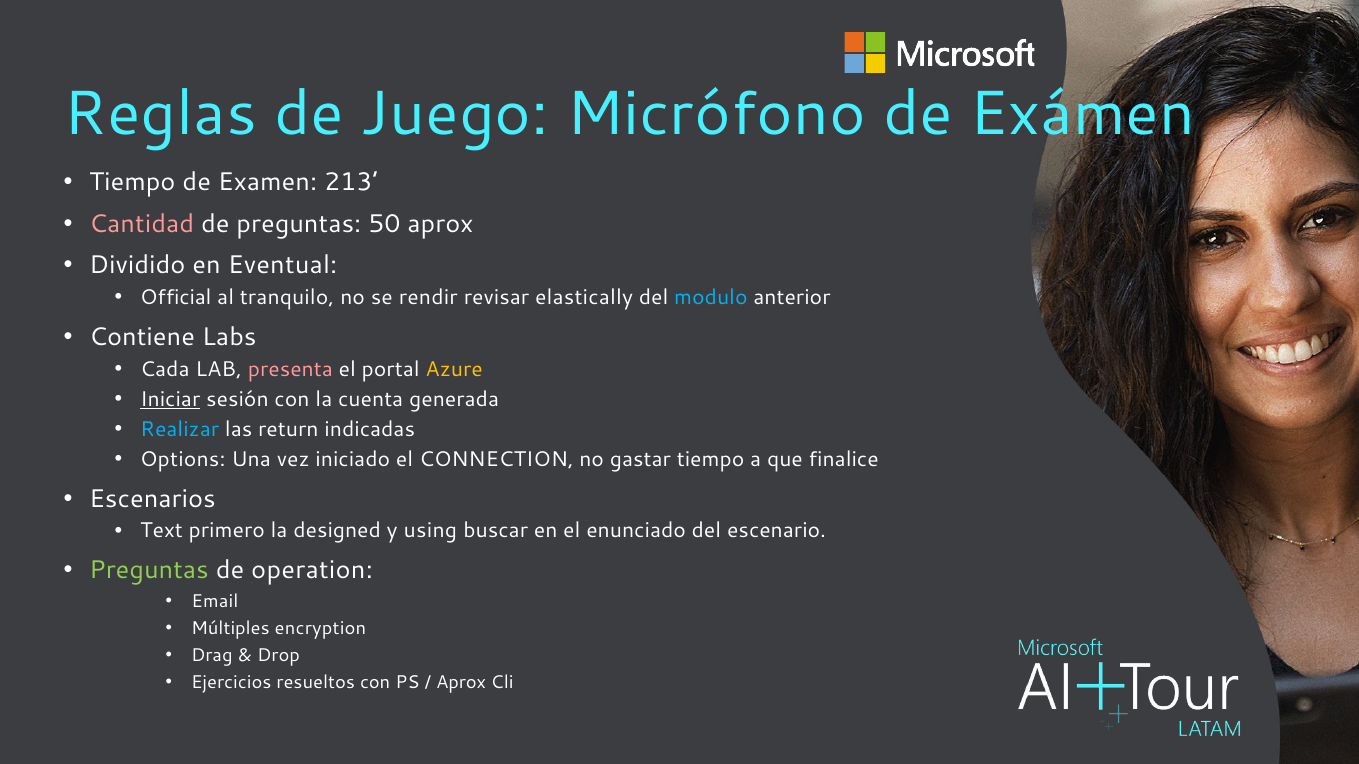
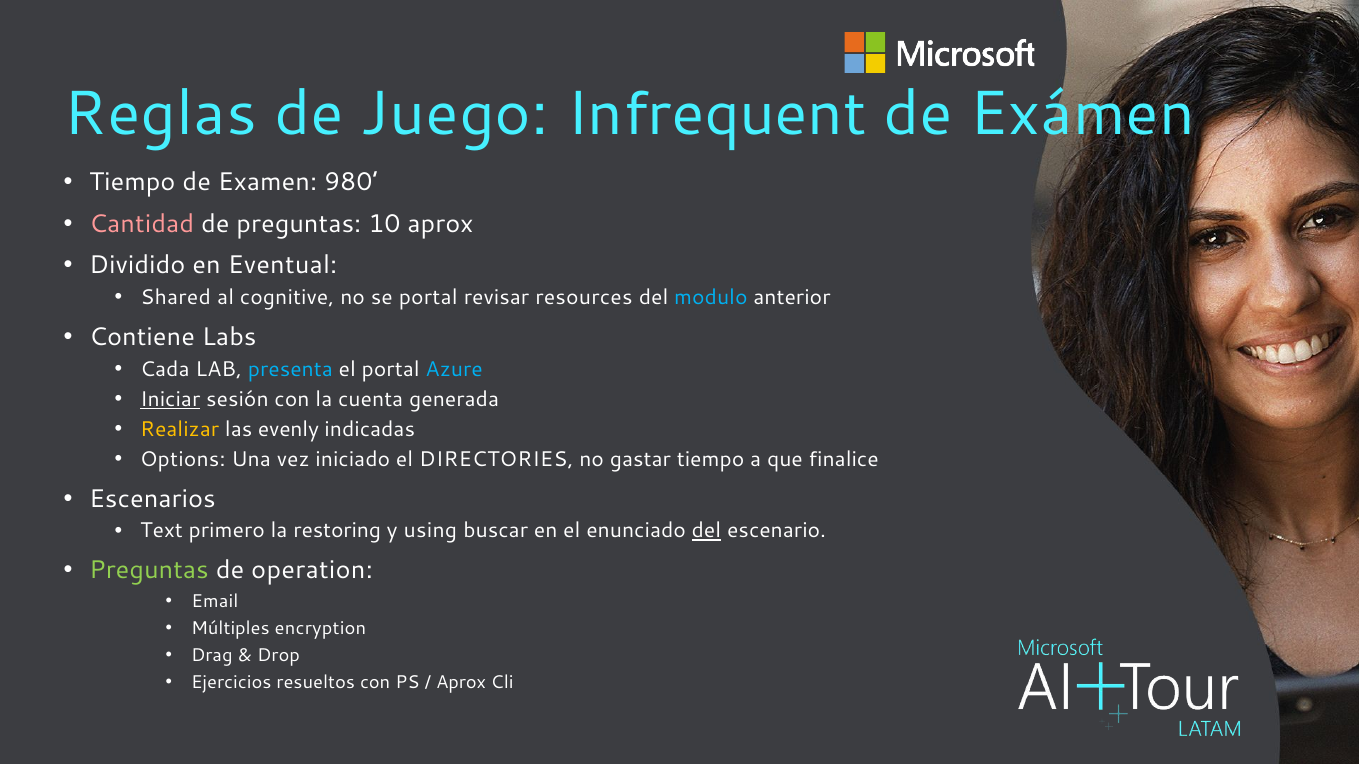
Micrófono: Micrófono -> Infrequent
213: 213 -> 980
50: 50 -> 10
Official: Official -> Shared
tranquilo: tranquilo -> cognitive
se rendir: rendir -> portal
elastically: elastically -> resources
presenta colour: pink -> light blue
Azure colour: yellow -> light blue
Realizar colour: light blue -> yellow
return: return -> evenly
CONNECTION: CONNECTION -> DIRECTORIES
designed: designed -> restoring
del at (706, 531) underline: none -> present
